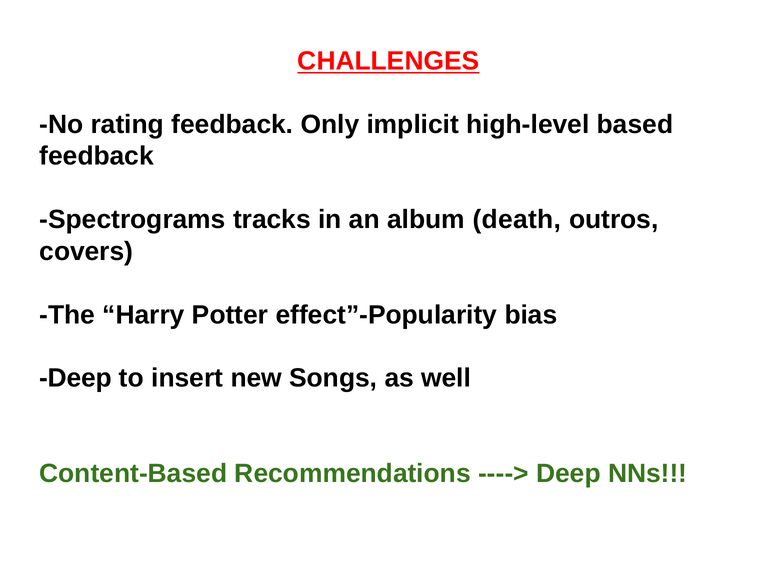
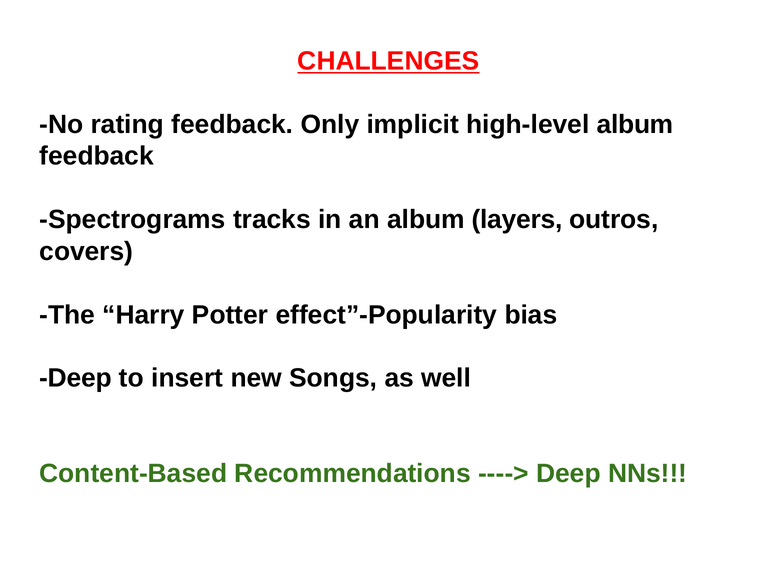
high-level based: based -> album
death: death -> layers
